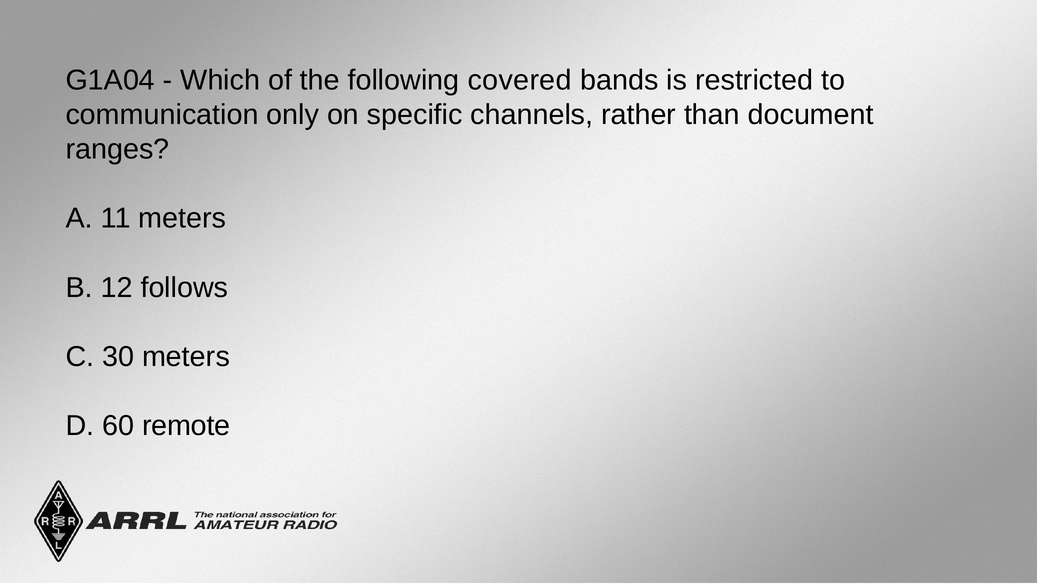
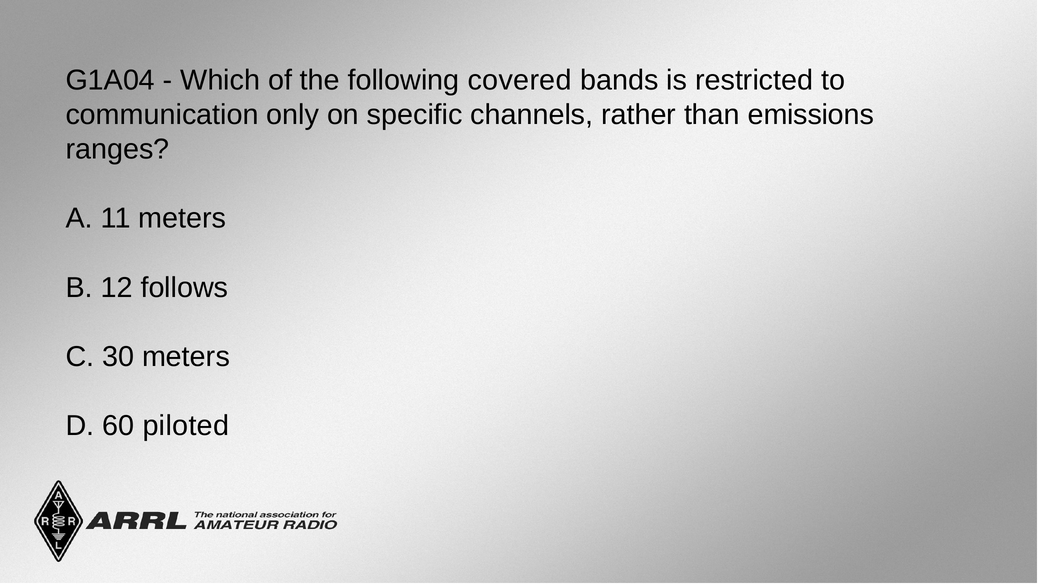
document: document -> emissions
remote: remote -> piloted
